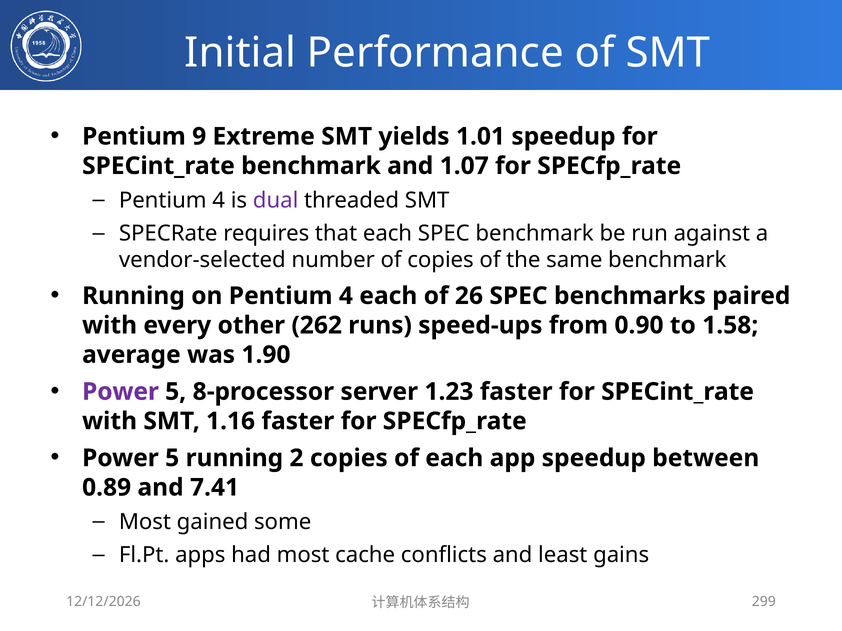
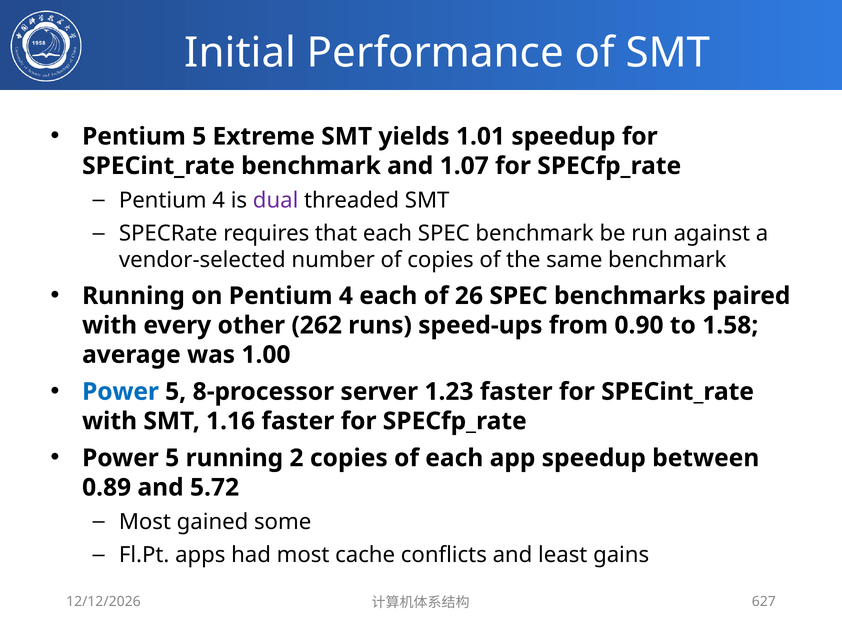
Pentium 9: 9 -> 5
1.90: 1.90 -> 1.00
Power at (120, 392) colour: purple -> blue
7.41: 7.41 -> 5.72
299: 299 -> 627
